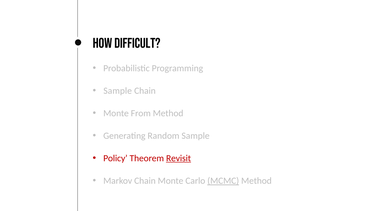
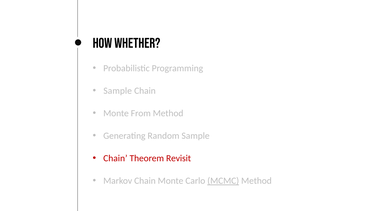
Difficult: Difficult -> Whether
Policy at (115, 158): Policy -> Chain
Revisit underline: present -> none
